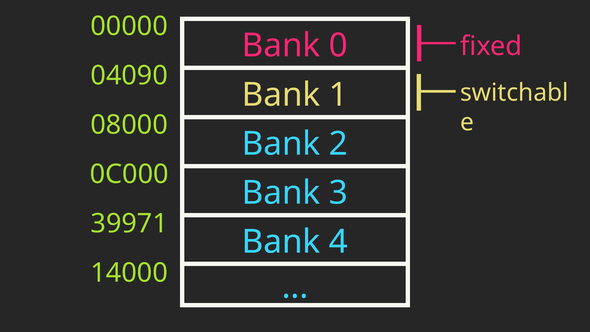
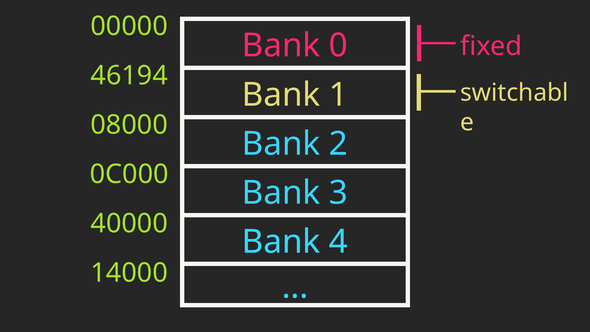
04090: 04090 -> 46194
39971: 39971 -> 40000
